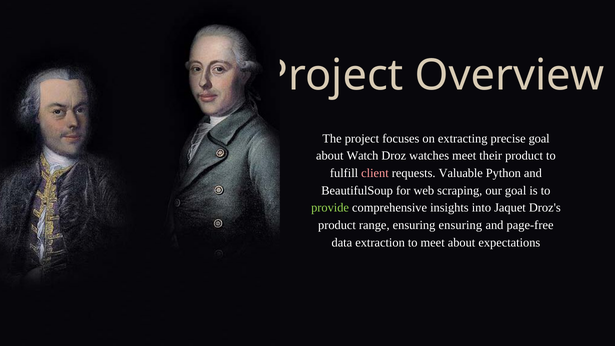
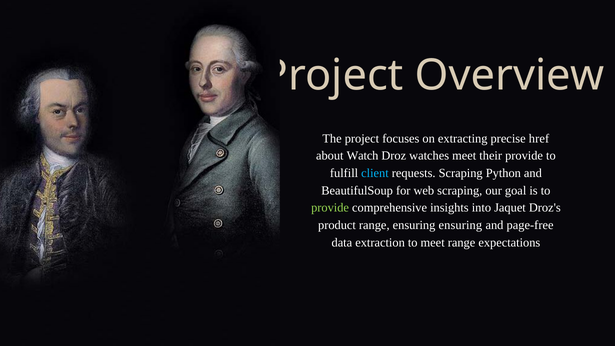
precise goal: goal -> href
their product: product -> provide
client colour: pink -> light blue
requests Valuable: Valuable -> Scraping
meet about: about -> range
